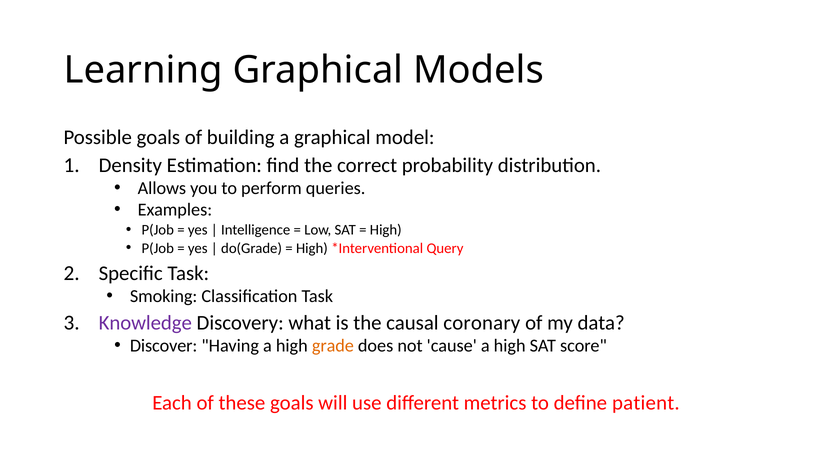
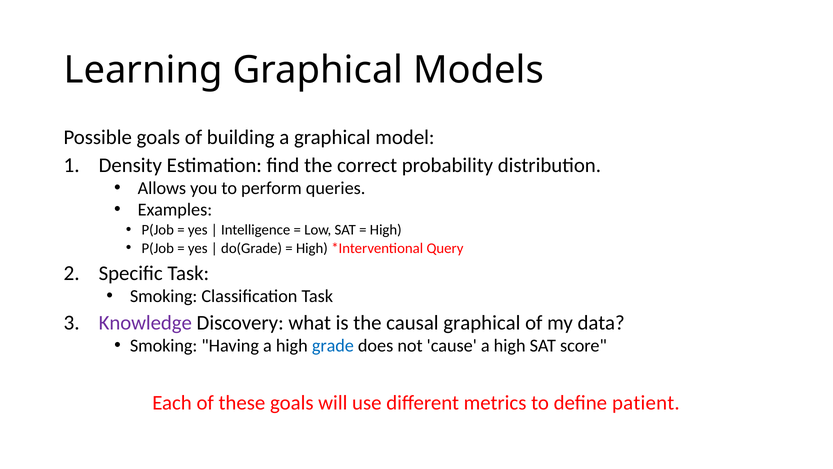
causal coronary: coronary -> graphical
Discover at (164, 345): Discover -> Smoking
grade colour: orange -> blue
